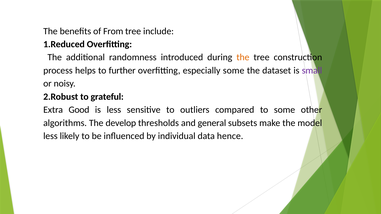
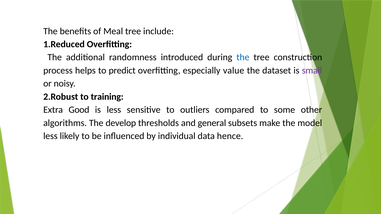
From: From -> Meal
the at (243, 57) colour: orange -> blue
further: further -> predict
especially some: some -> value
grateful: grateful -> training
